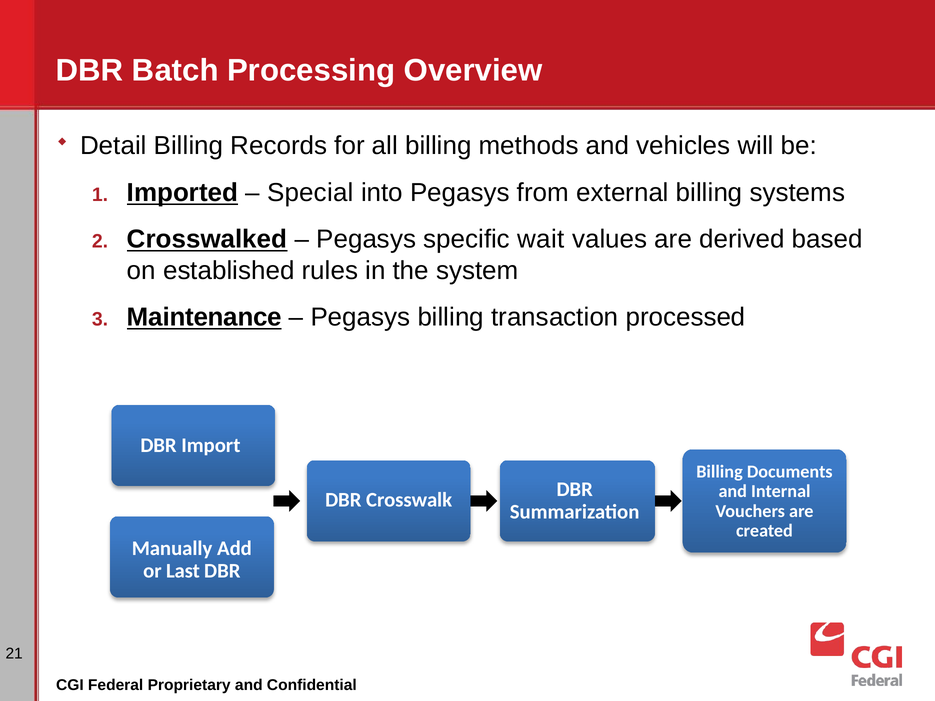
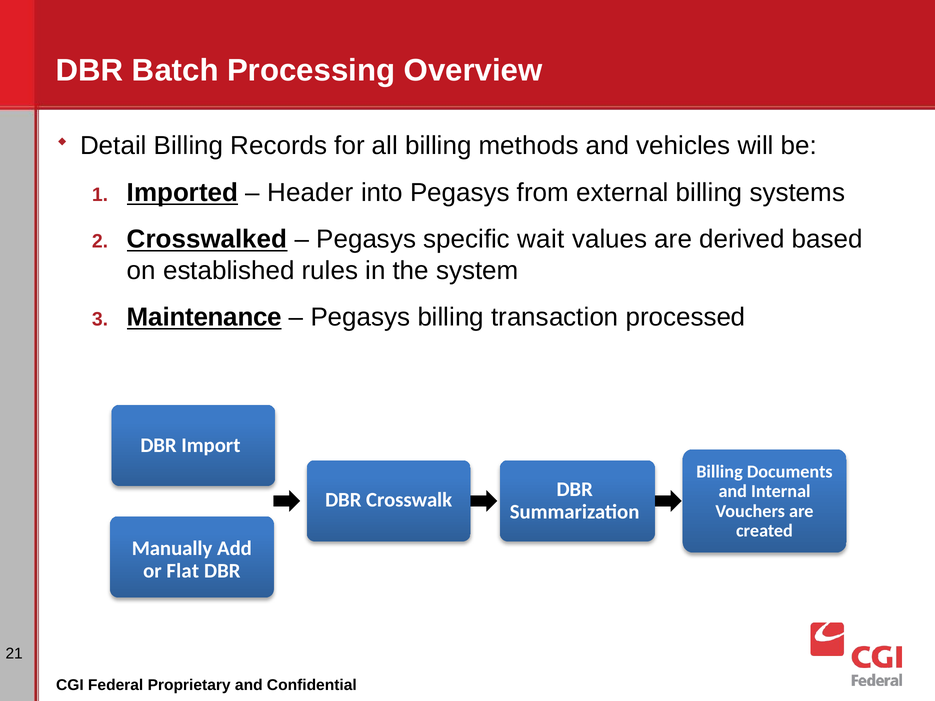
Special: Special -> Header
Last: Last -> Flat
